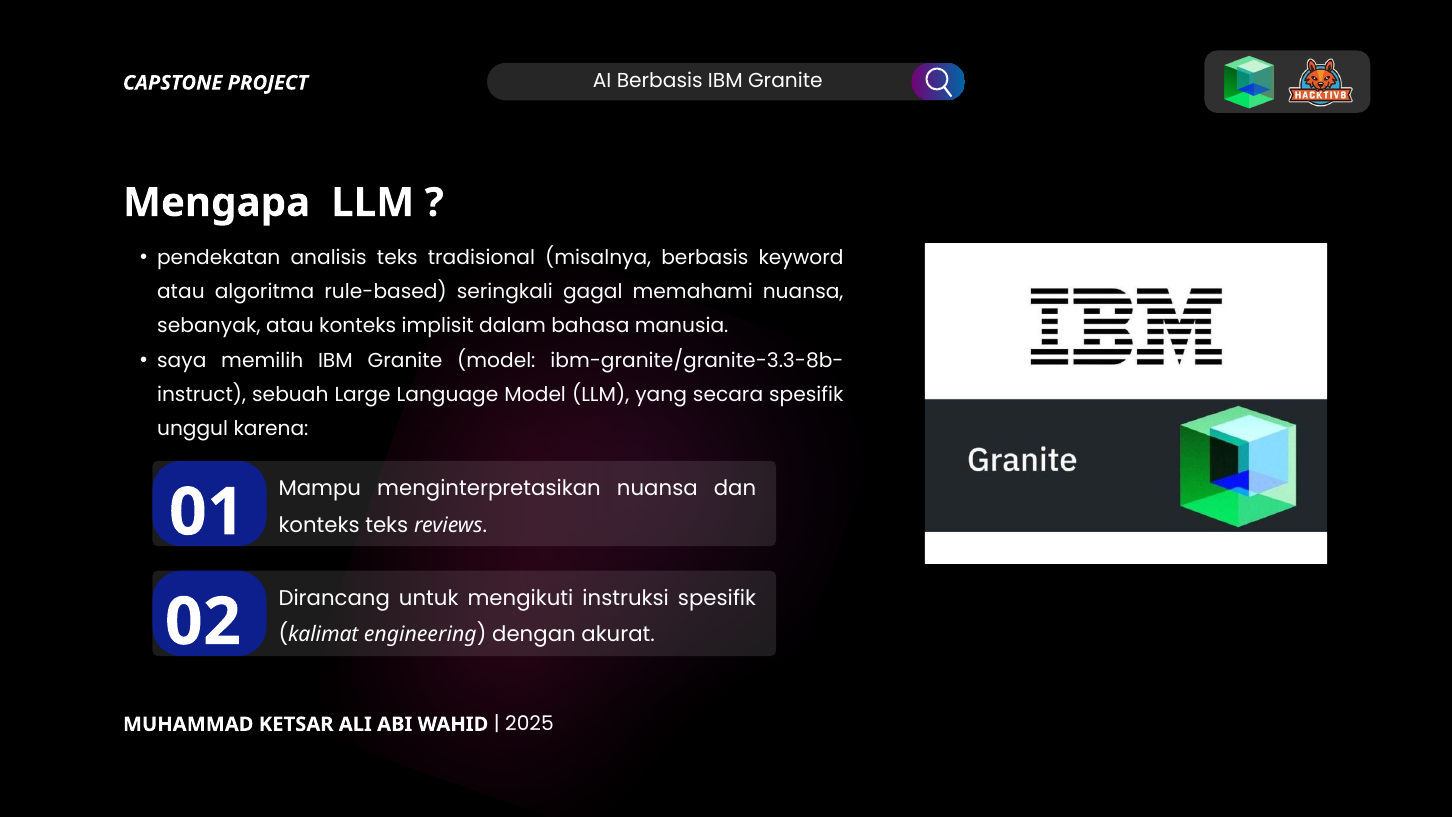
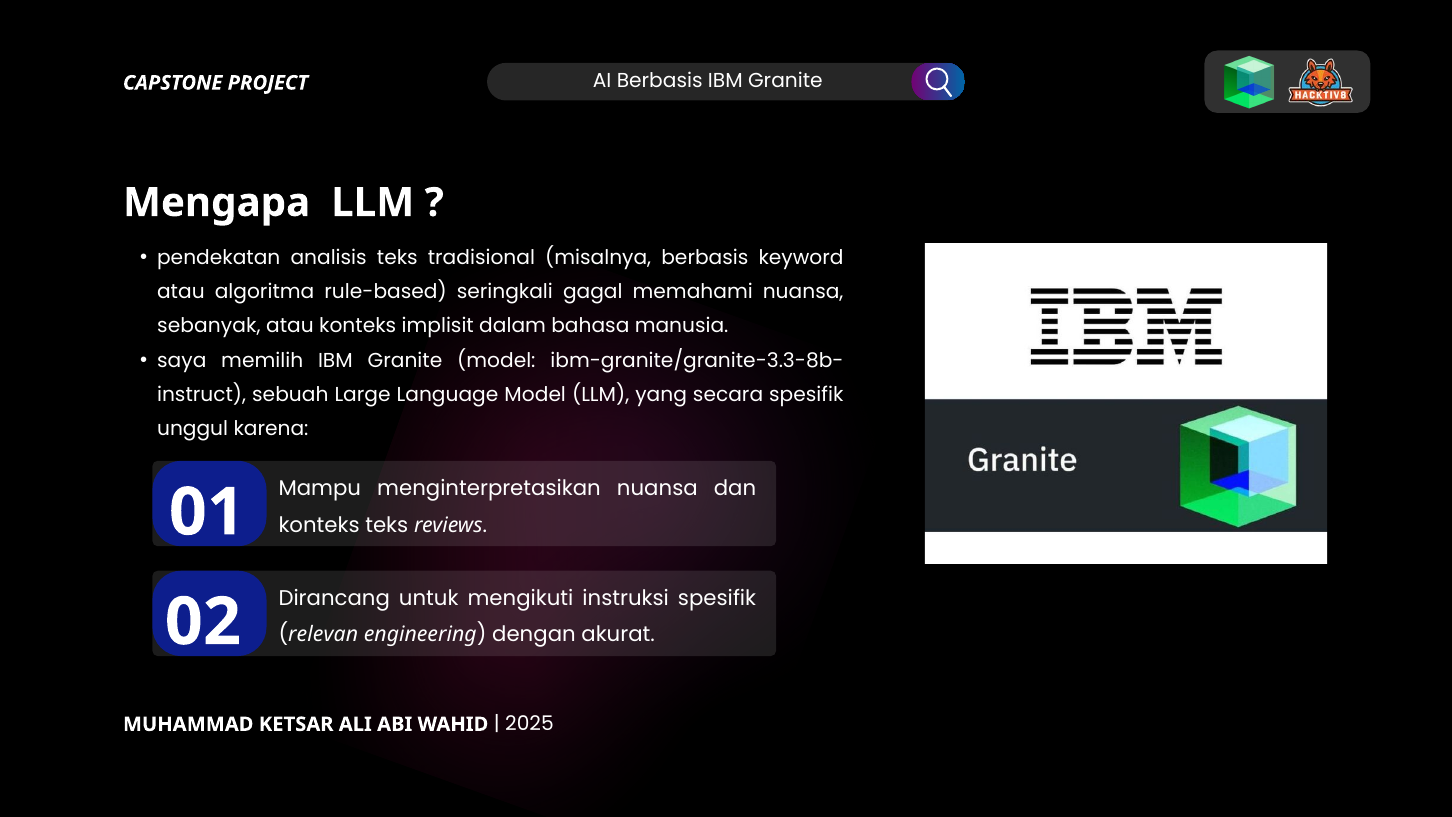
kalimat: kalimat -> relevan
